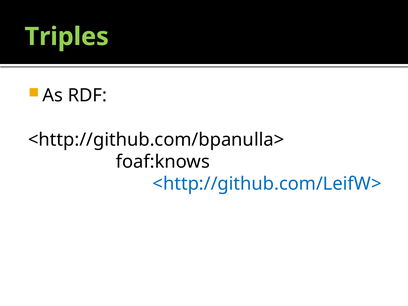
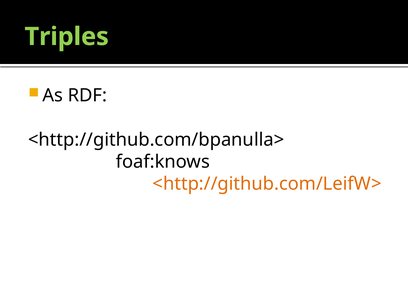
<http://github.com/LeifW> colour: blue -> orange
